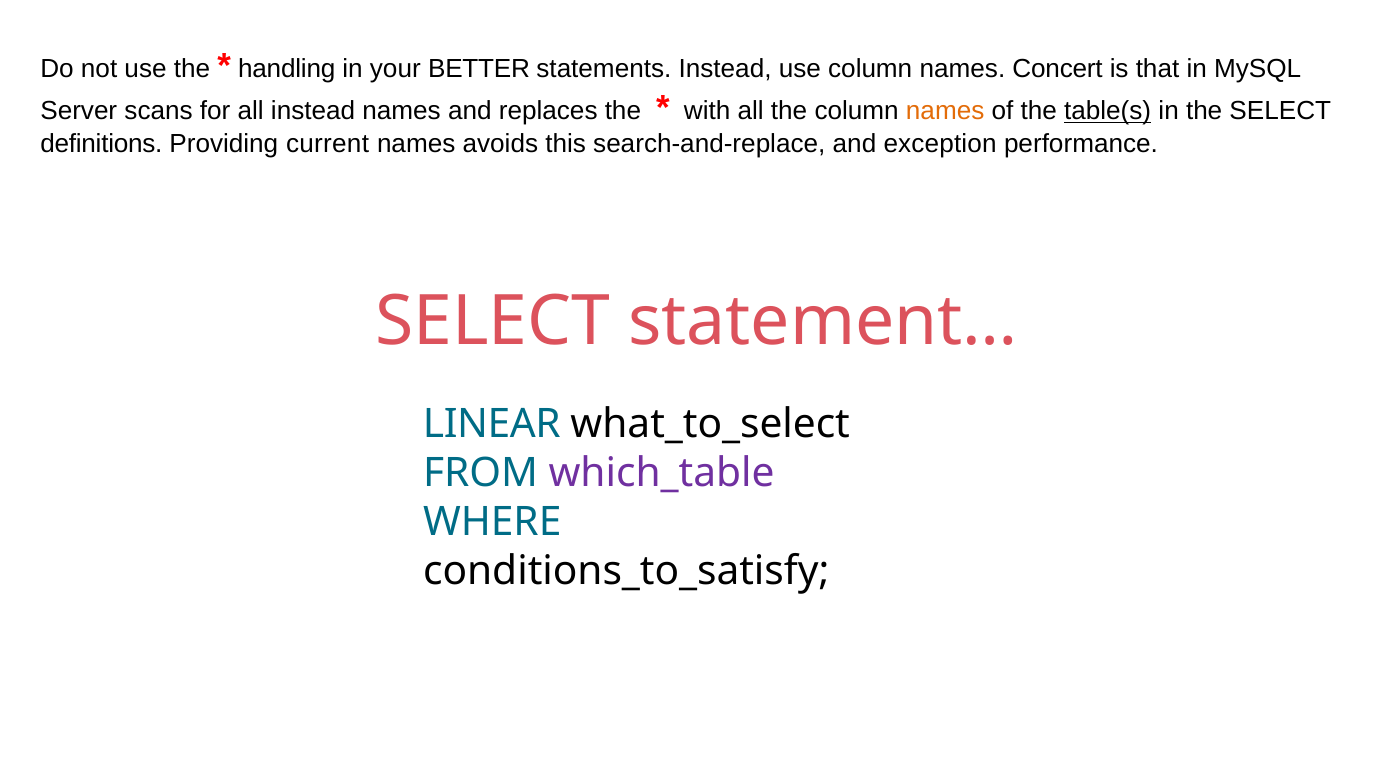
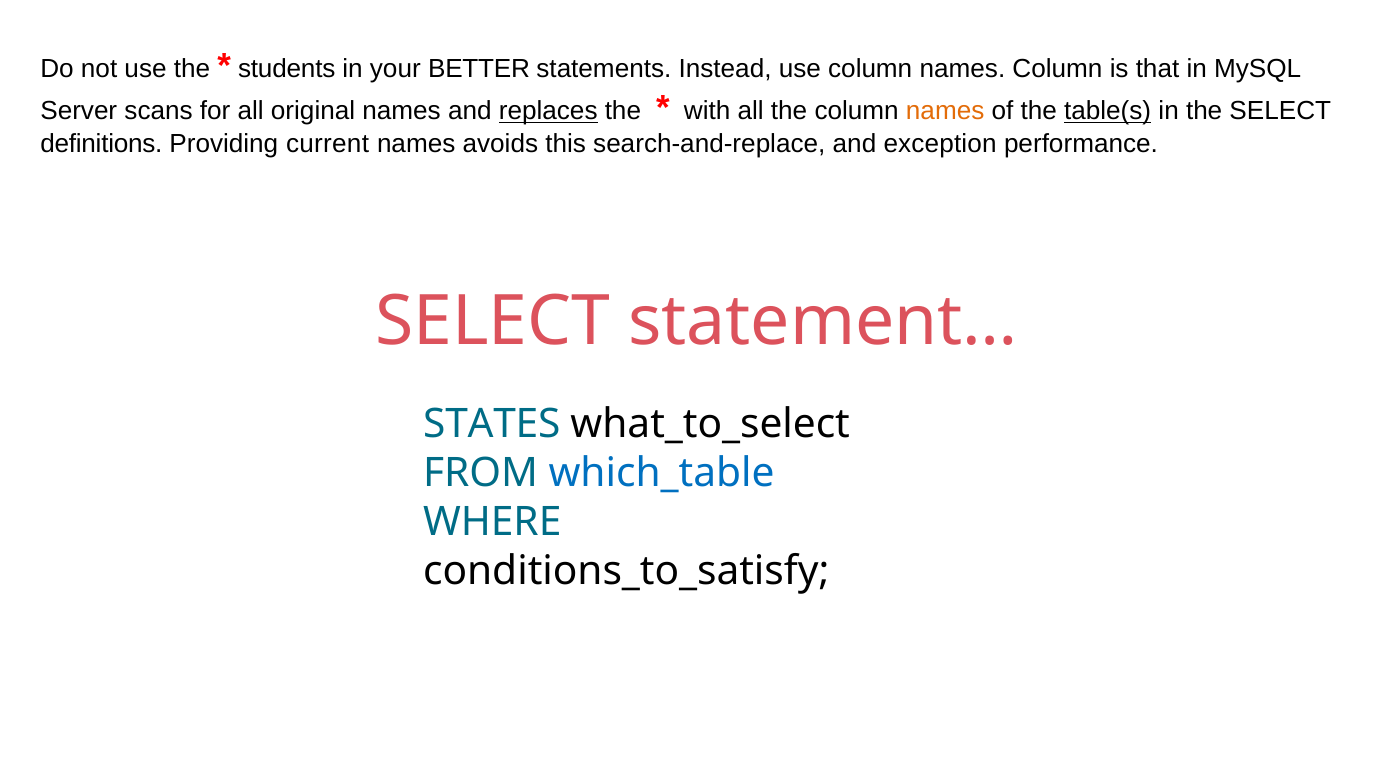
handling: handling -> students
names Concert: Concert -> Column
all instead: instead -> original
replaces underline: none -> present
LINEAR: LINEAR -> STATES
which_table colour: purple -> blue
